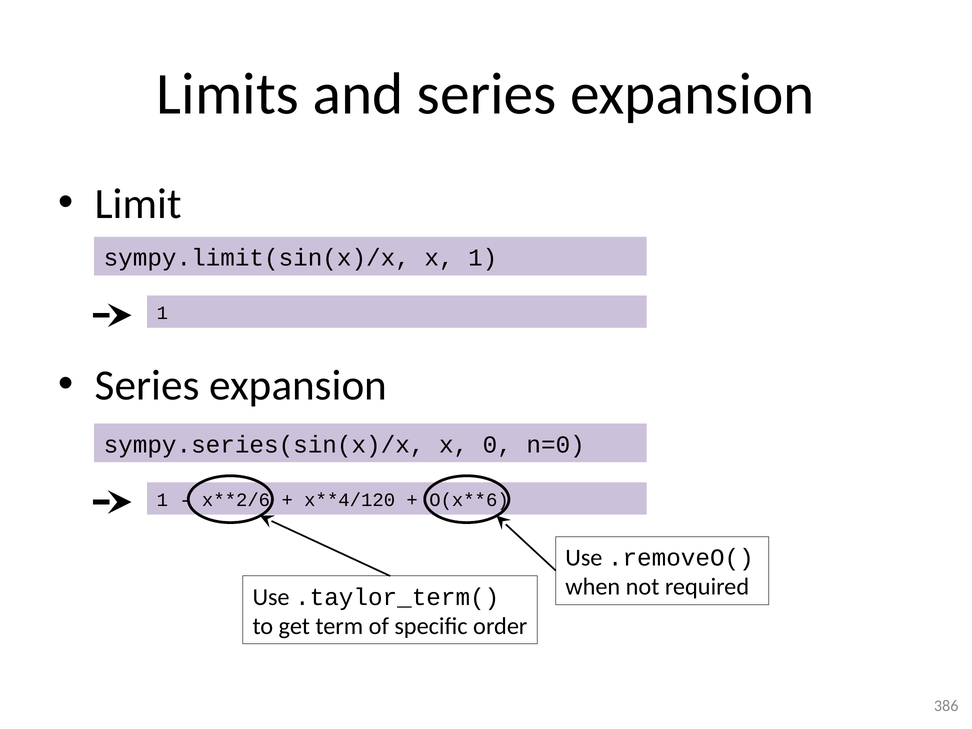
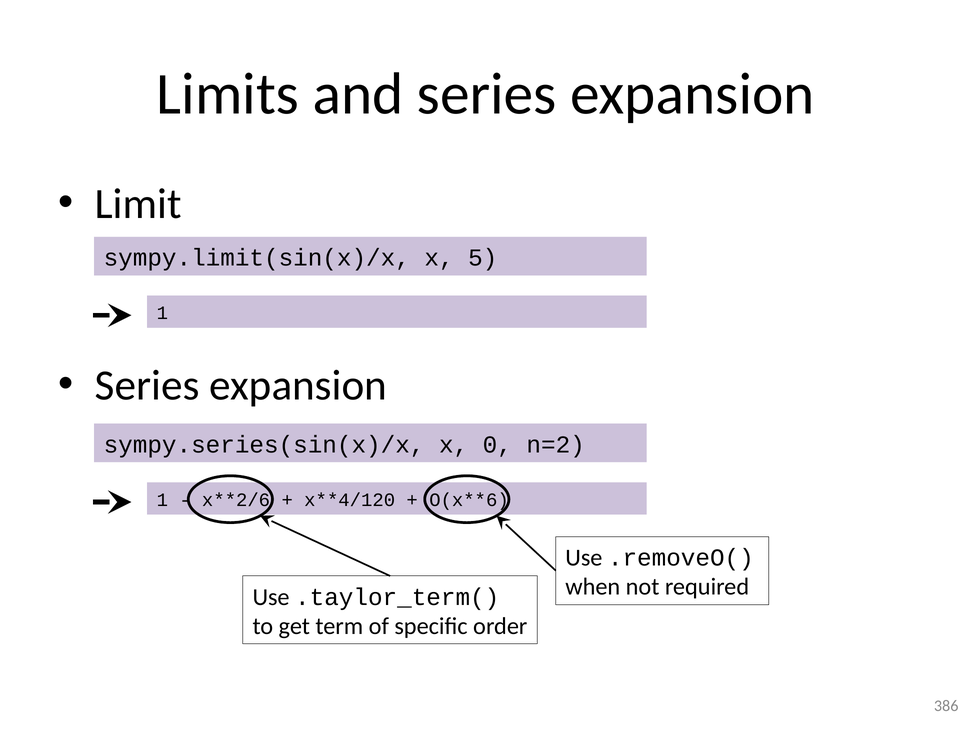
x 1: 1 -> 5
n=0: n=0 -> n=2
